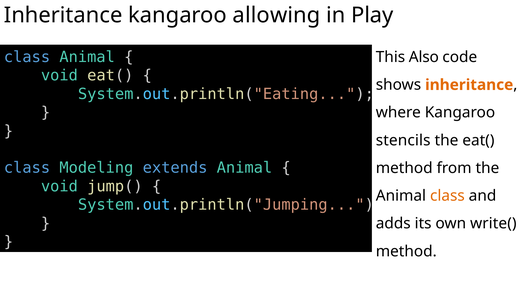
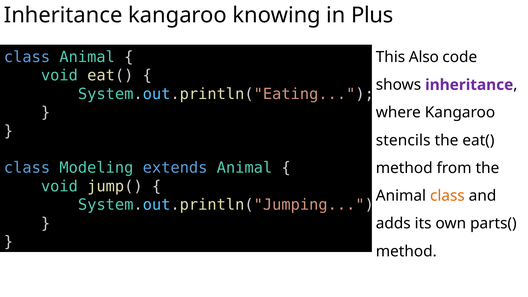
allowing: allowing -> knowing
Play: Play -> Plus
inheritance at (469, 85) colour: orange -> purple
write(: write( -> parts(
